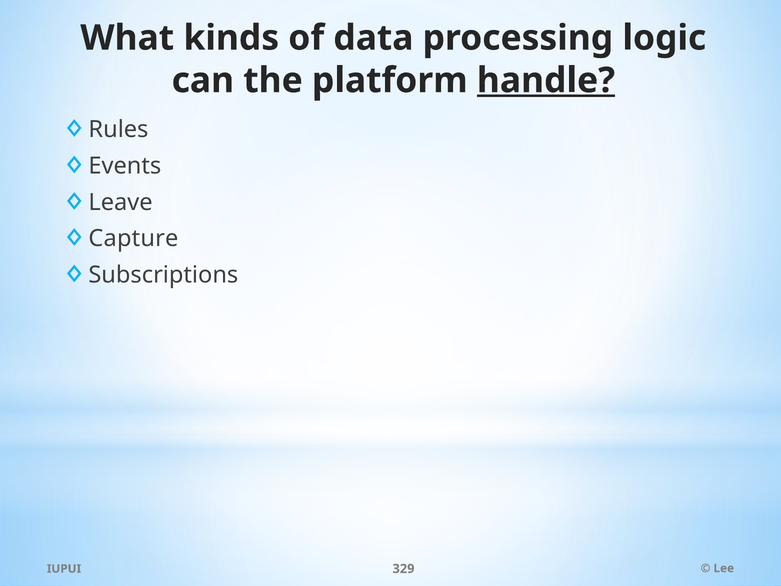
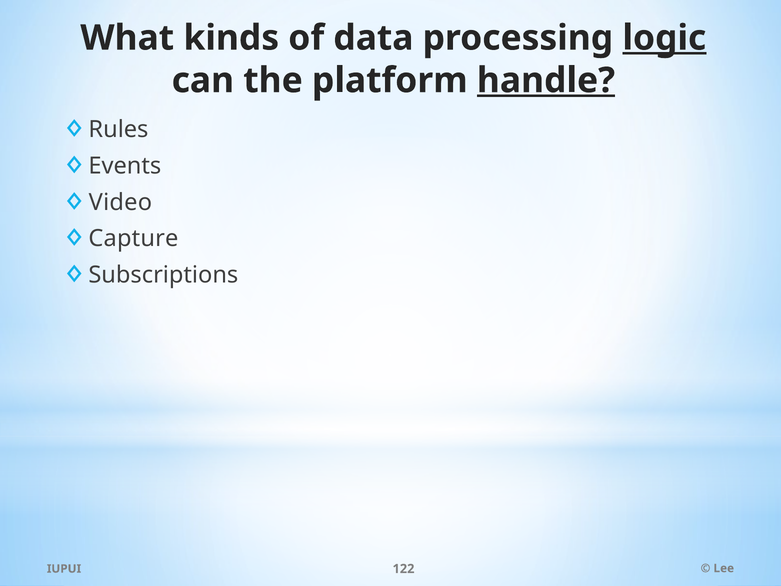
logic underline: none -> present
Leave: Leave -> Video
329: 329 -> 122
